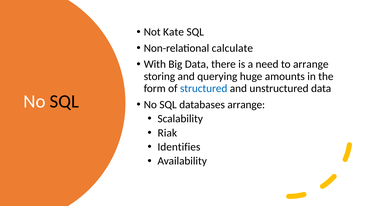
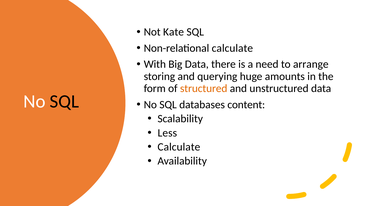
structured colour: blue -> orange
databases arrange: arrange -> content
Riak: Riak -> Less
Identifies at (179, 147): Identifies -> Calculate
